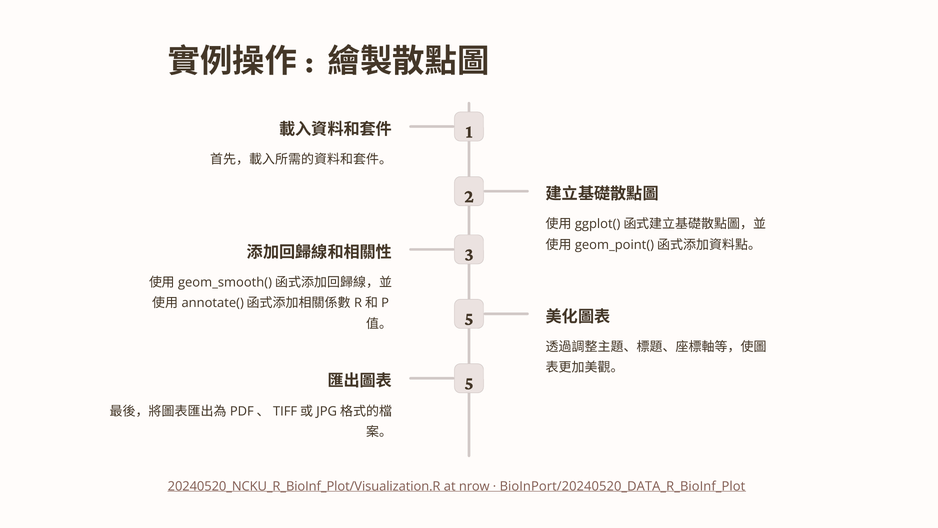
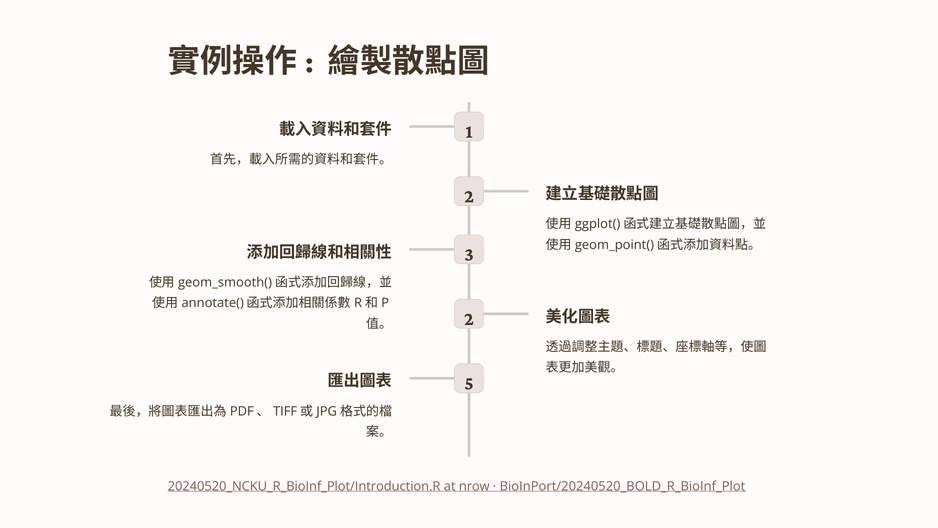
5 at (469, 318): 5 -> 2
20240520_NCKU_R_BioInf_Plot/Visualization.R: 20240520_NCKU_R_BioInf_Plot/Visualization.R -> 20240520_NCKU_R_BioInf_Plot/Introduction.R
BioInPort/20240520_DATA_R_BioInf_Plot: BioInPort/20240520_DATA_R_BioInf_Plot -> BioInPort/20240520_BOLD_R_BioInf_Plot
